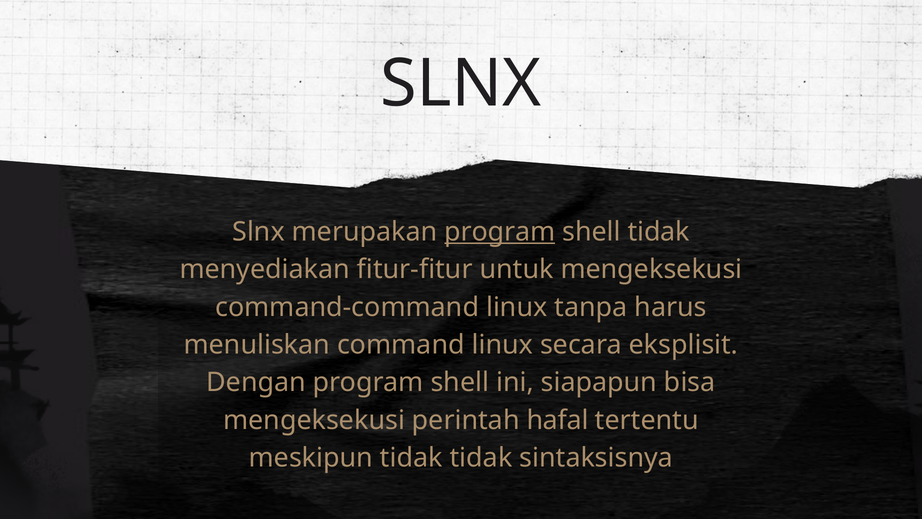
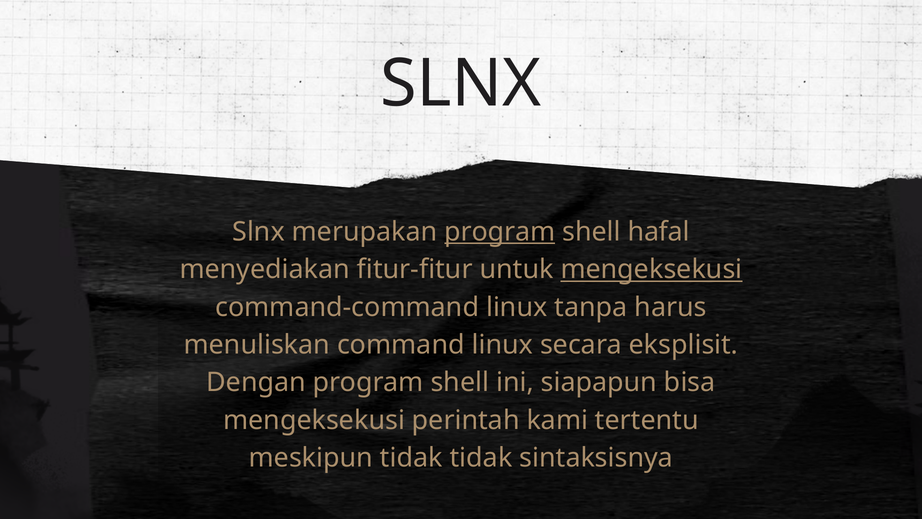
shell tidak: tidak -> hafal
mengeksekusi at (651, 269) underline: none -> present
hafal: hafal -> kami
